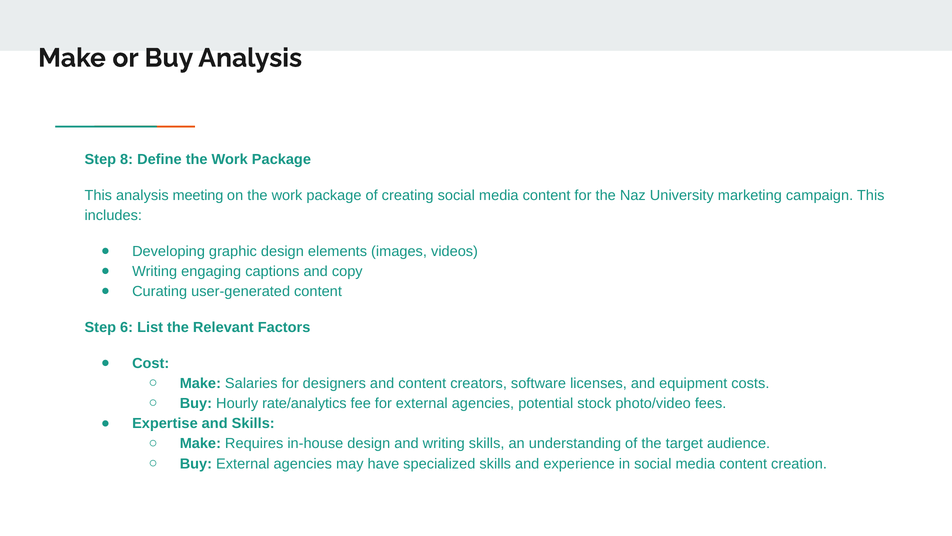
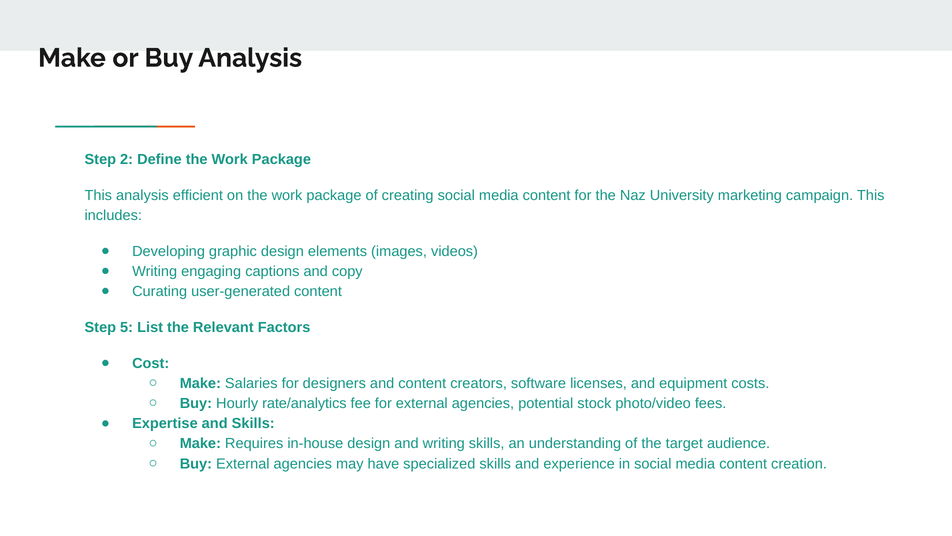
8: 8 -> 2
meeting: meeting -> efficient
6: 6 -> 5
